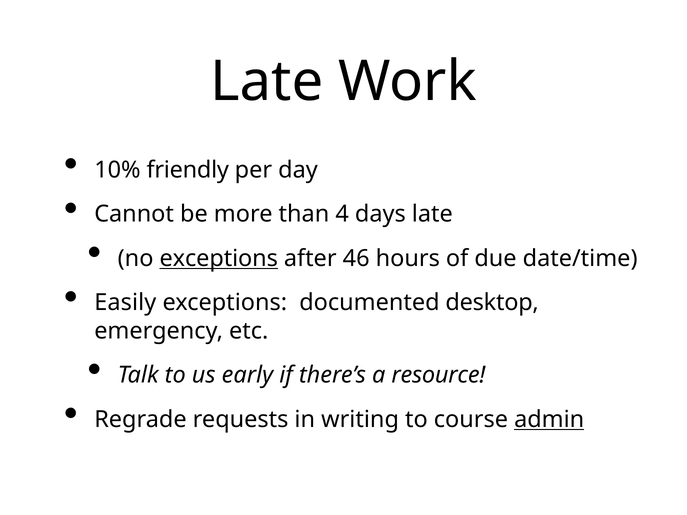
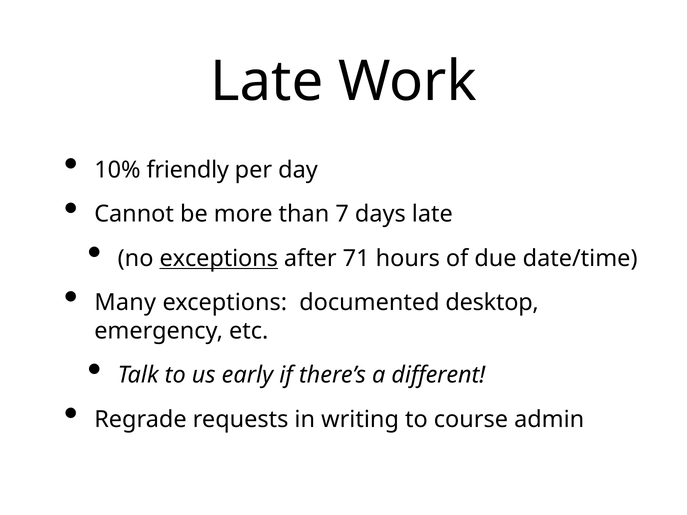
4: 4 -> 7
46: 46 -> 71
Easily: Easily -> Many
resource: resource -> different
admin underline: present -> none
